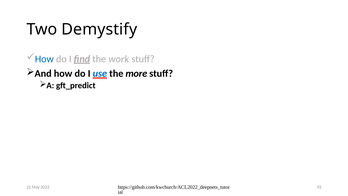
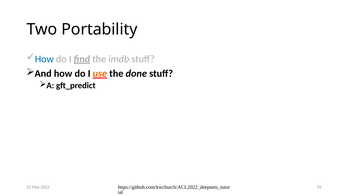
Demystify: Demystify -> Portability
work: work -> imdb
use colour: blue -> orange
more: more -> done
